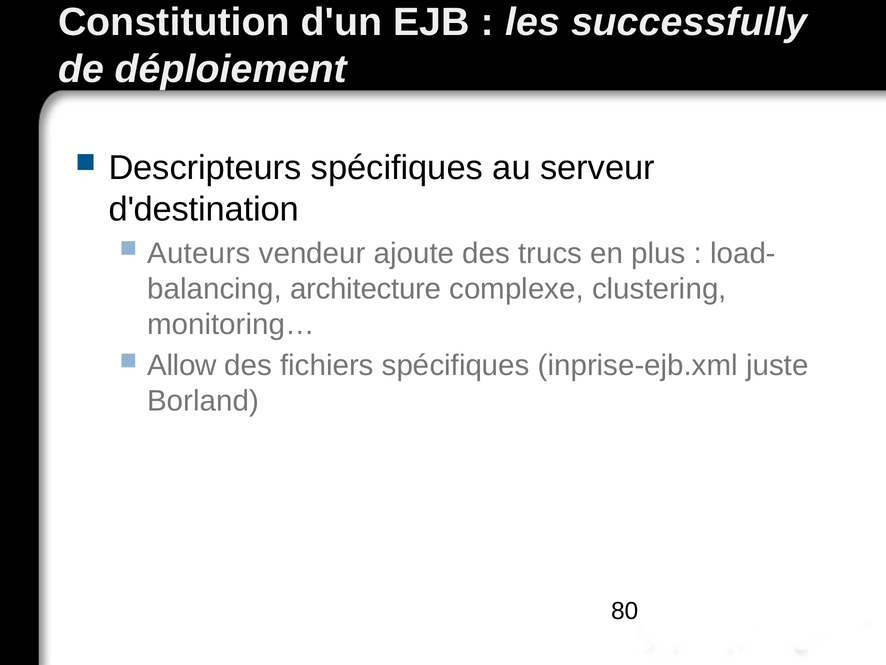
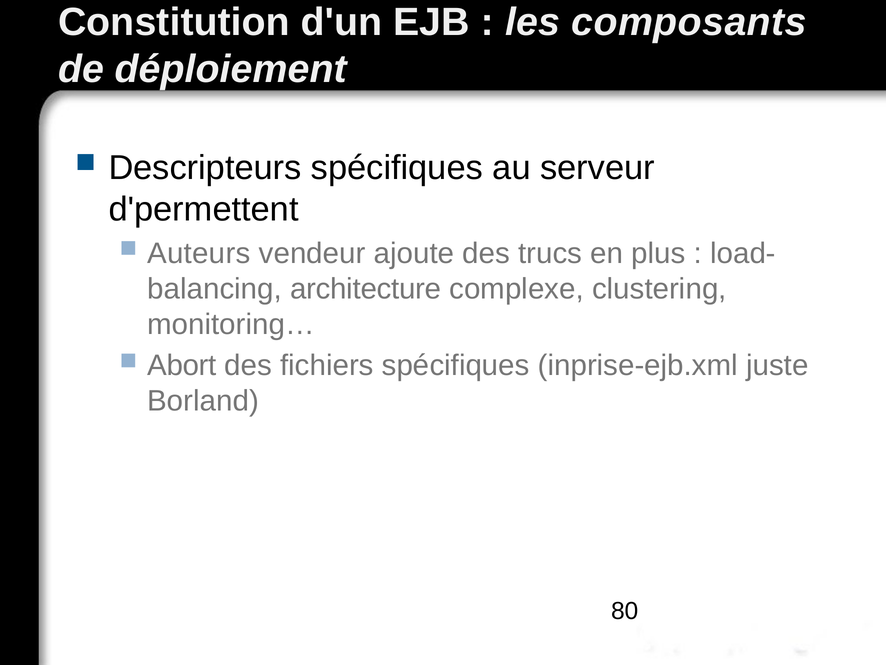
successfully: successfully -> composants
d'destination: d'destination -> d'permettent
Allow: Allow -> Abort
